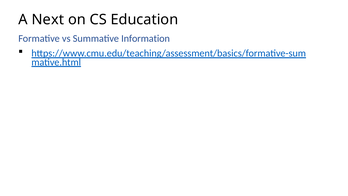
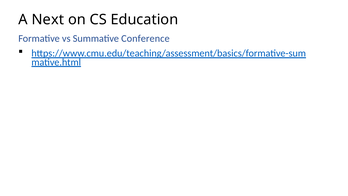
Information: Information -> Conference
